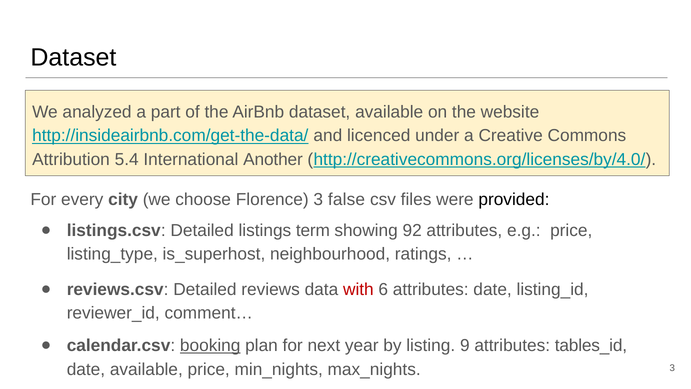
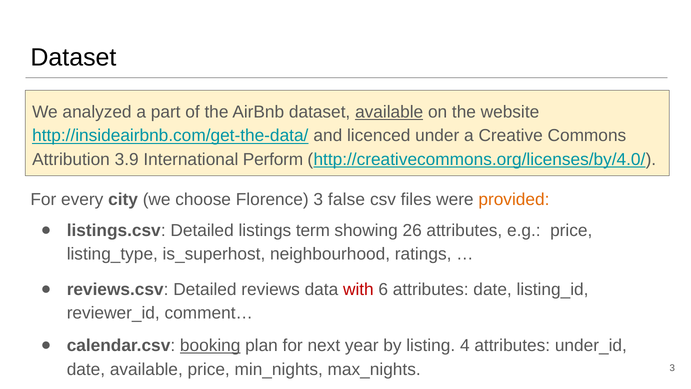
available at (389, 112) underline: none -> present
5.4: 5.4 -> 3.9
Another: Another -> Perform
provided colour: black -> orange
92: 92 -> 26
9: 9 -> 4
tables_id: tables_id -> under_id
